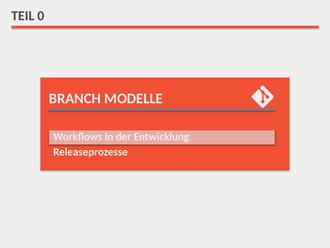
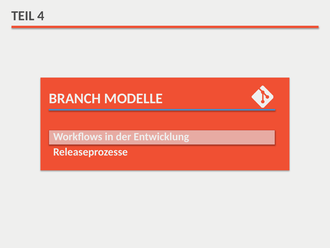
0: 0 -> 4
